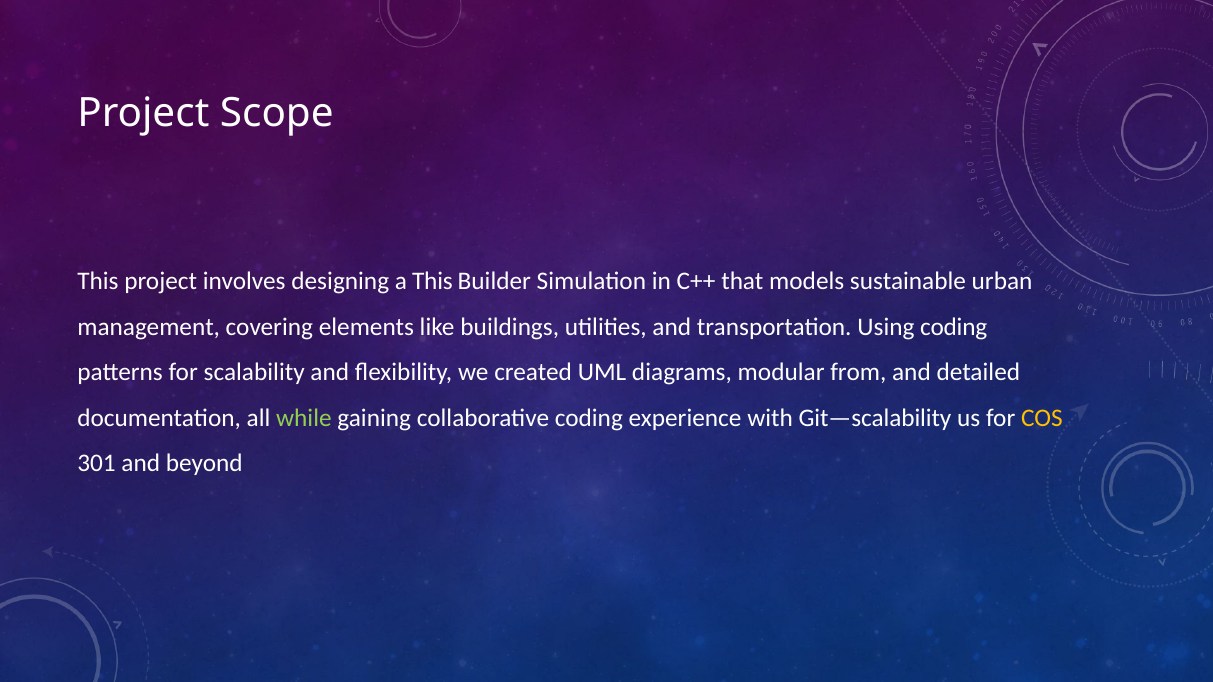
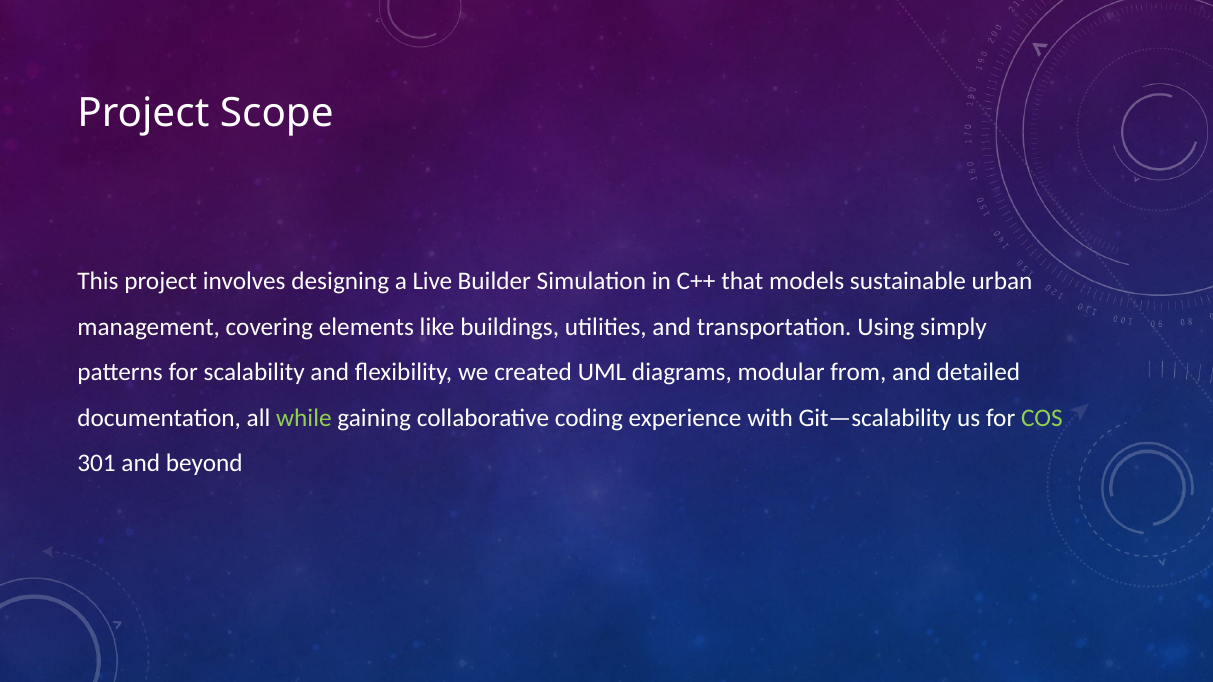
a This: This -> Live
Using coding: coding -> simply
COS colour: yellow -> light green
